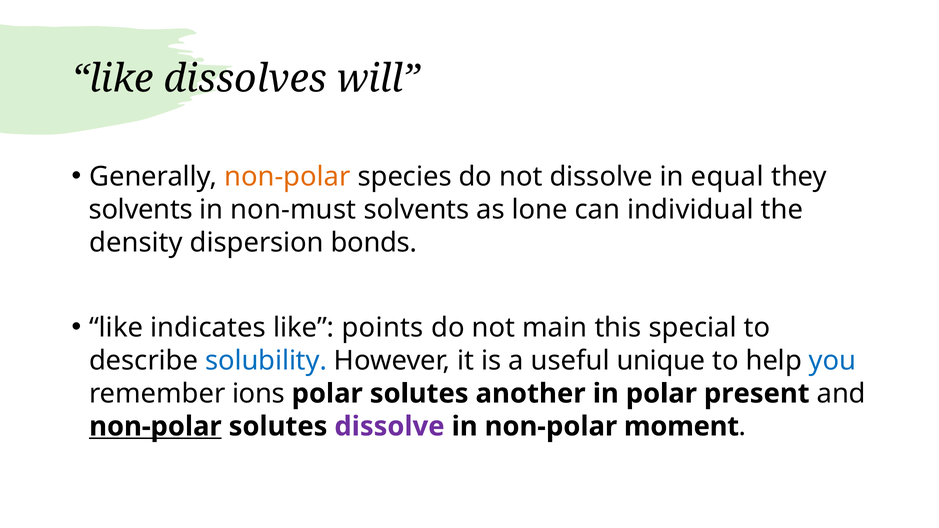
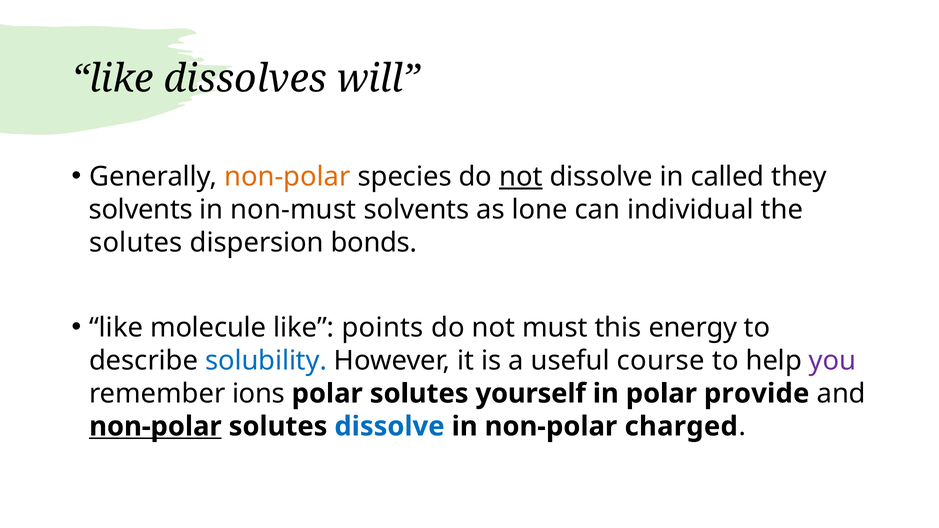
not at (521, 177) underline: none -> present
equal: equal -> called
density at (136, 243): density -> solutes
indicates: indicates -> molecule
main: main -> must
special: special -> energy
unique: unique -> course
you colour: blue -> purple
another: another -> yourself
present: present -> provide
dissolve at (389, 427) colour: purple -> blue
moment: moment -> charged
